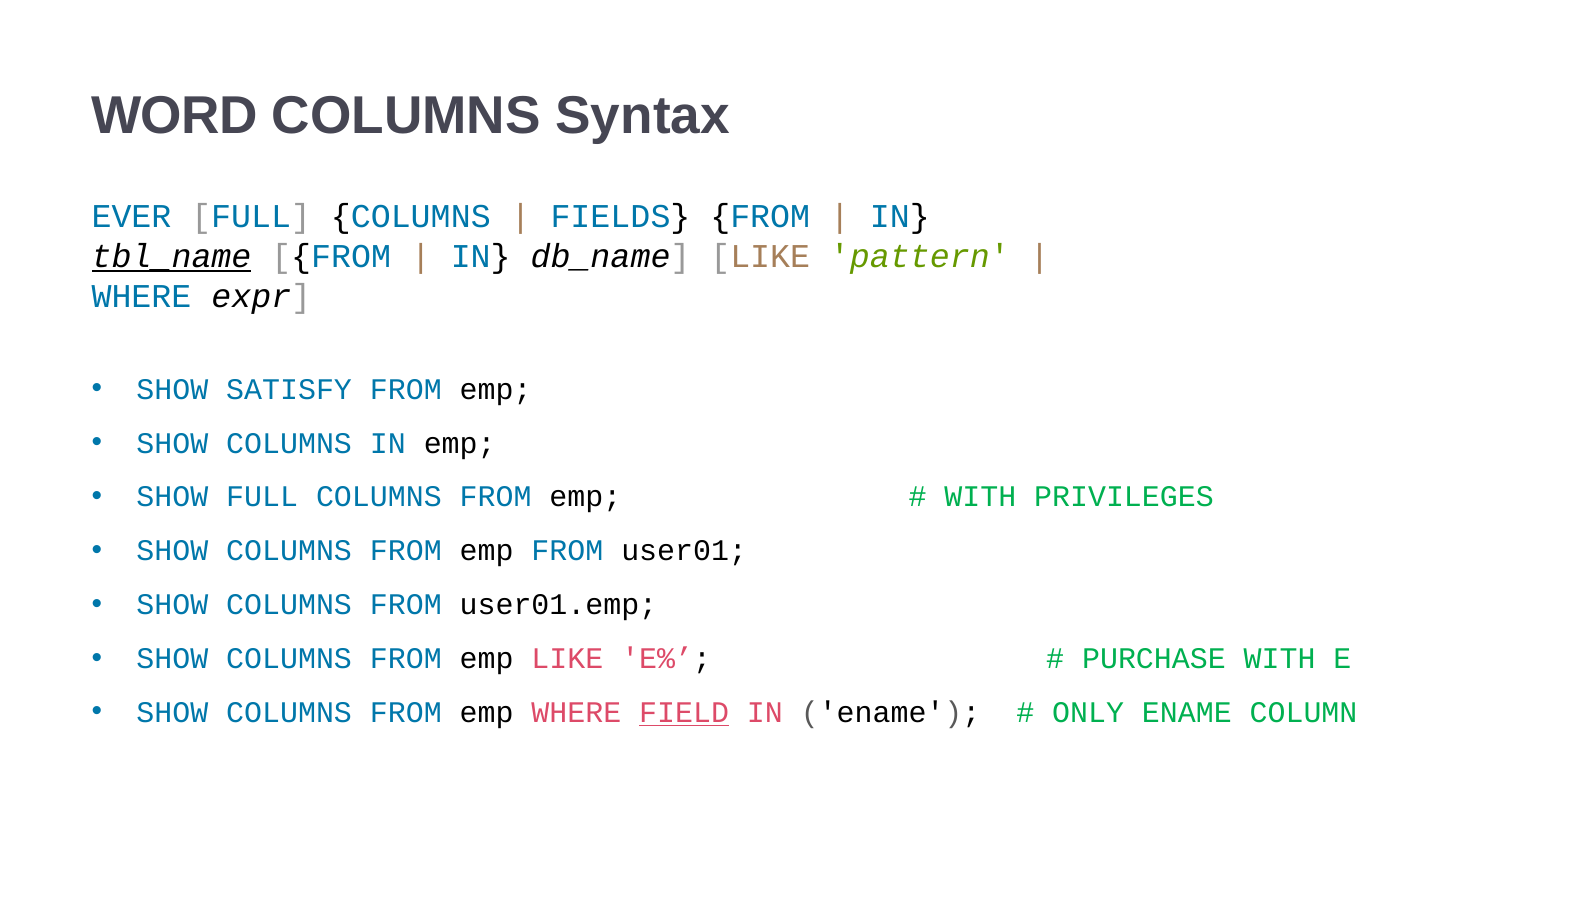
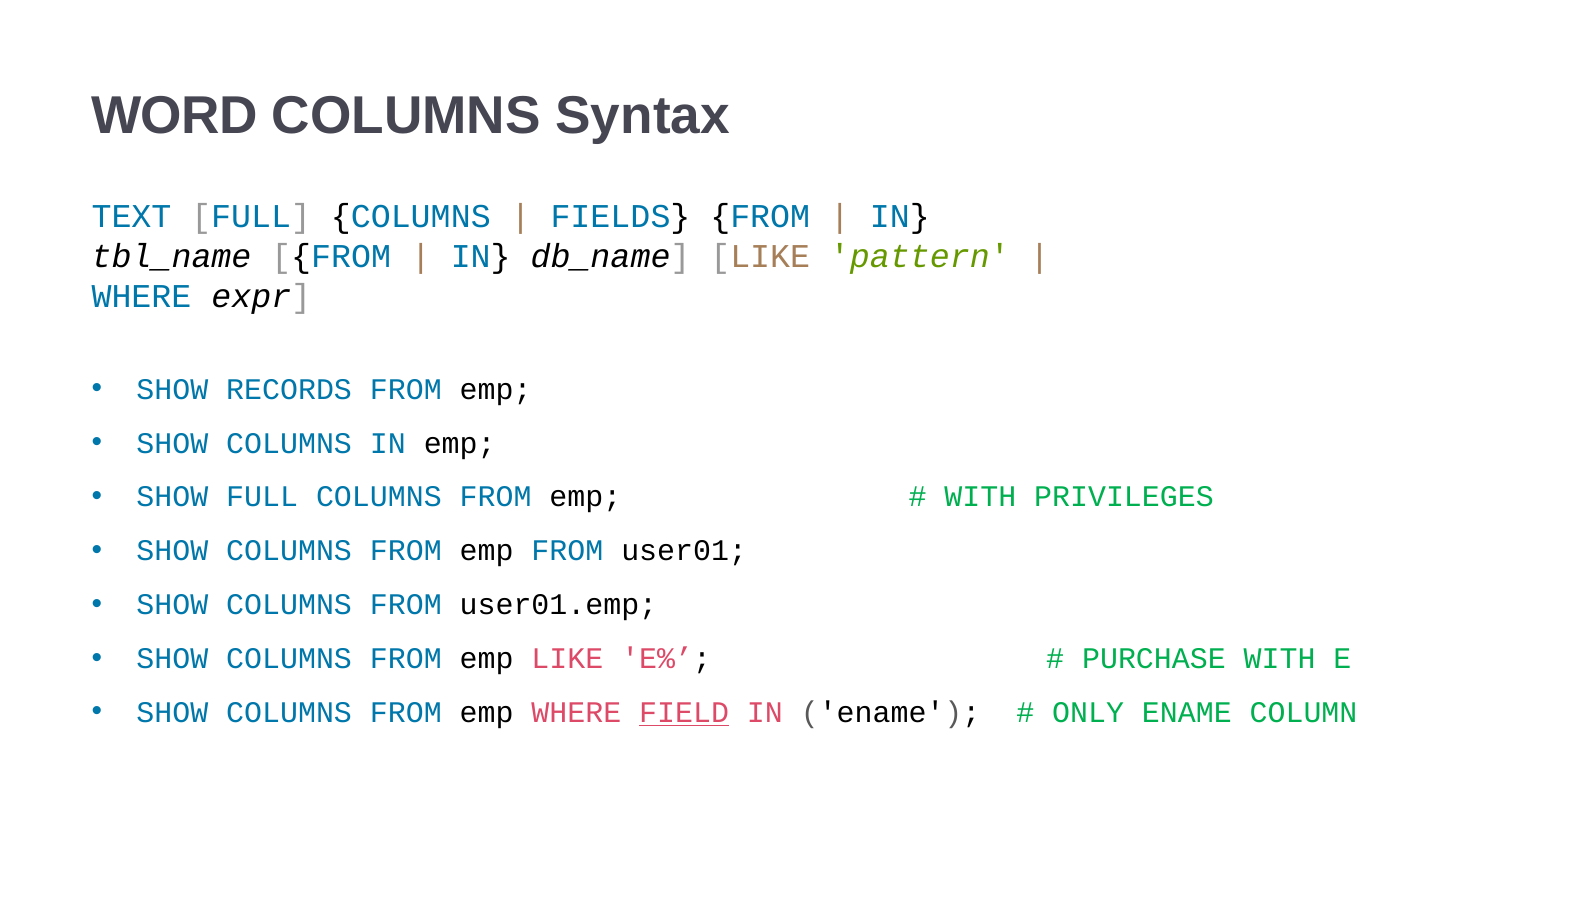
EVER: EVER -> TEXT
tbl_name underline: present -> none
SATISFY: SATISFY -> RECORDS
